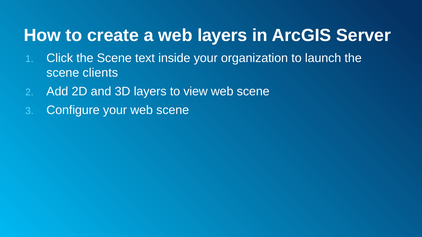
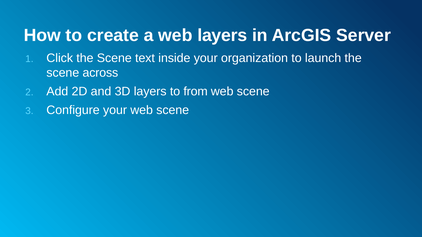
clients: clients -> across
view: view -> from
